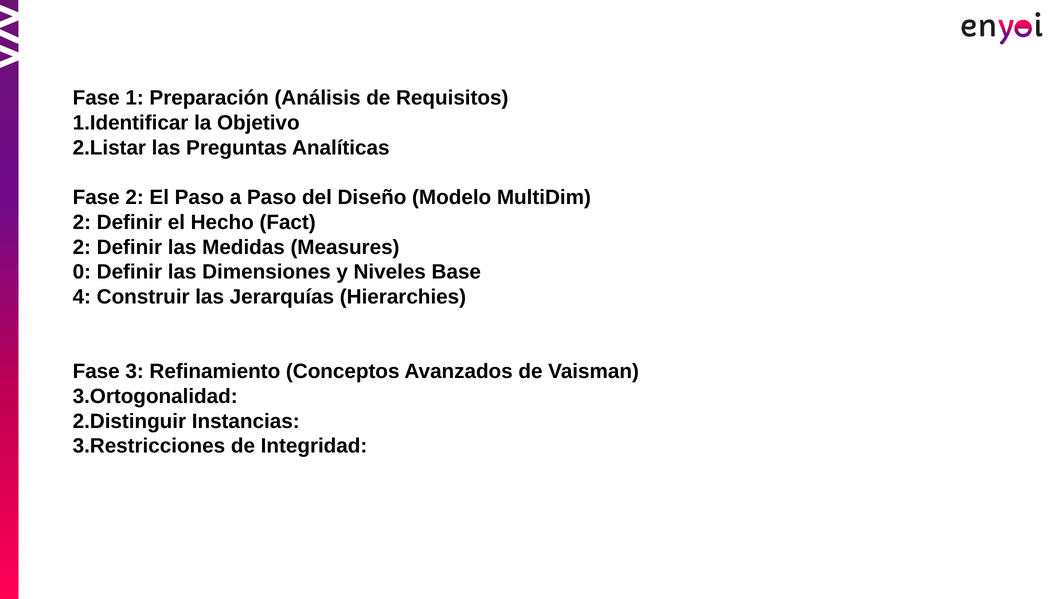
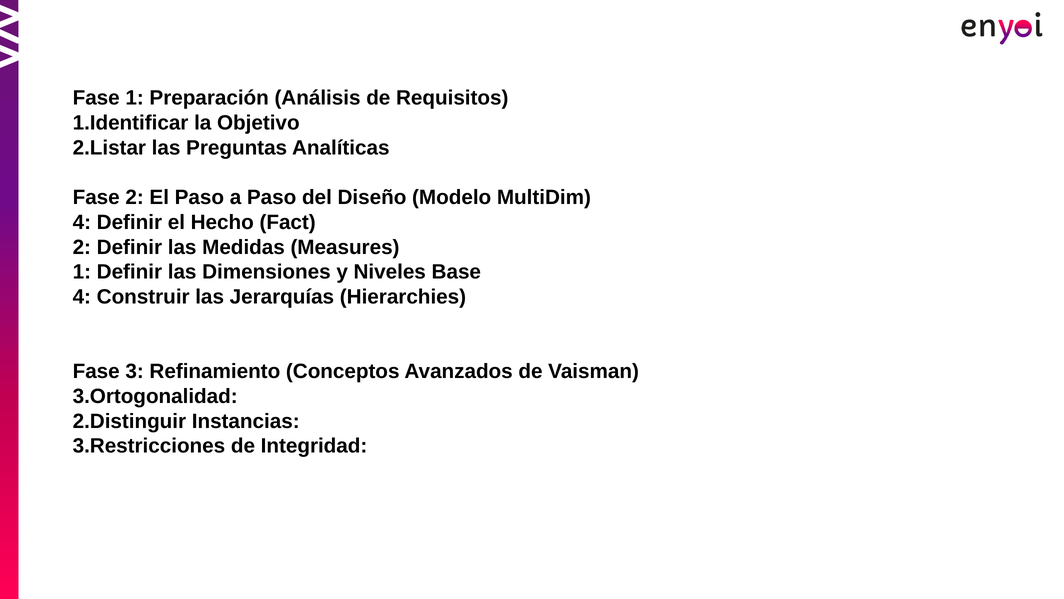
2 at (82, 222): 2 -> 4
0 at (82, 272): 0 -> 1
